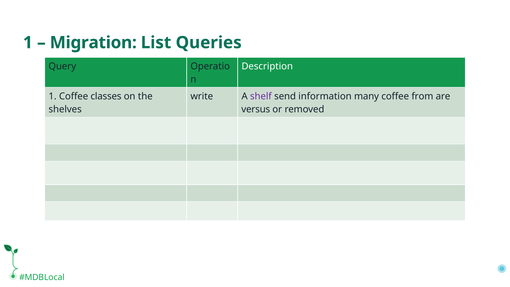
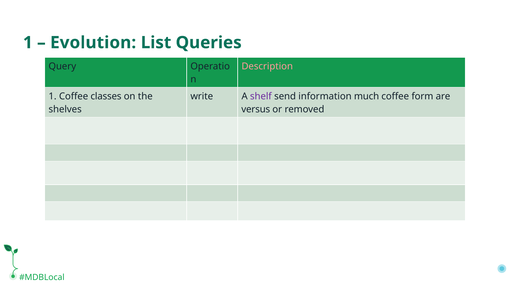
Migration: Migration -> Evolution
Description colour: white -> pink
many: many -> much
from: from -> form
